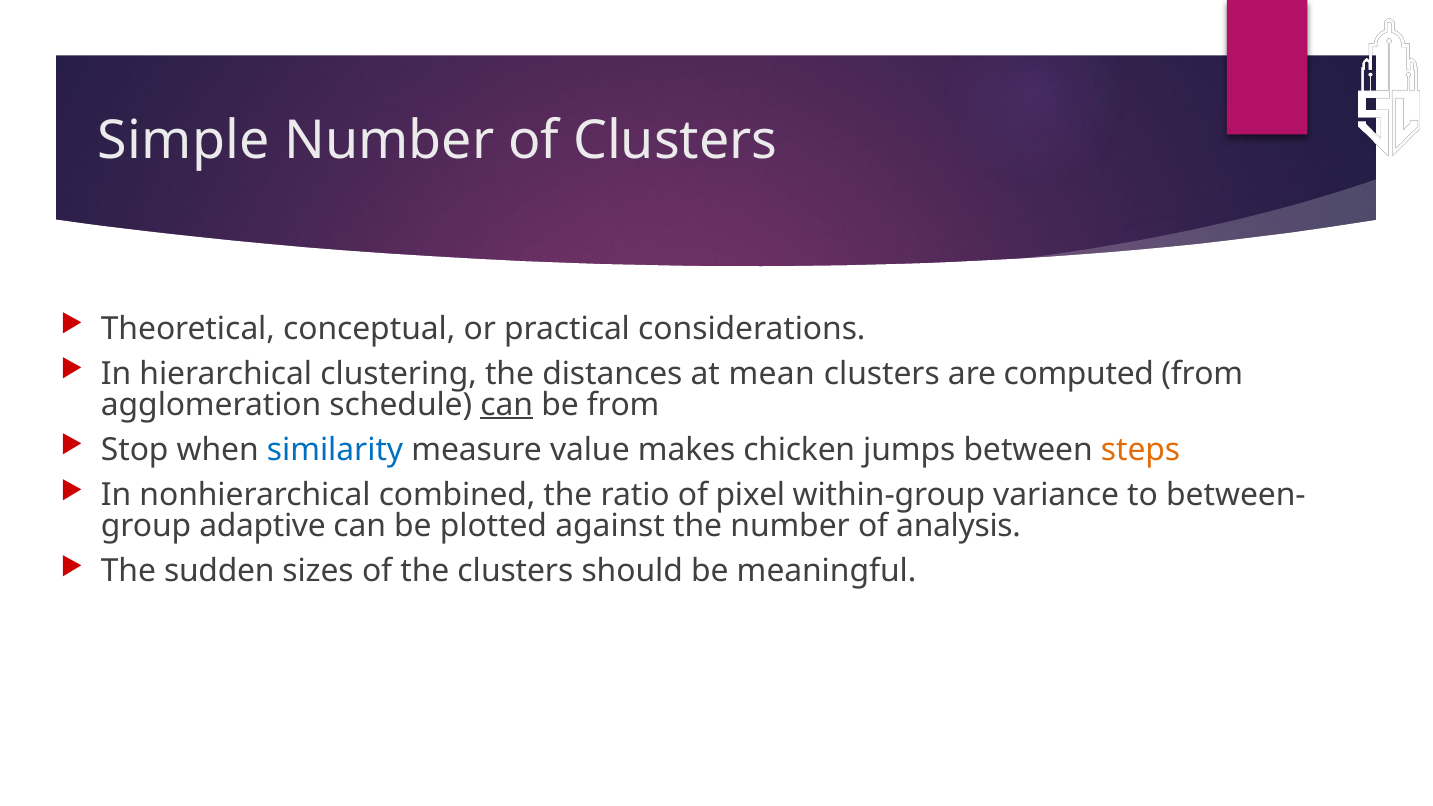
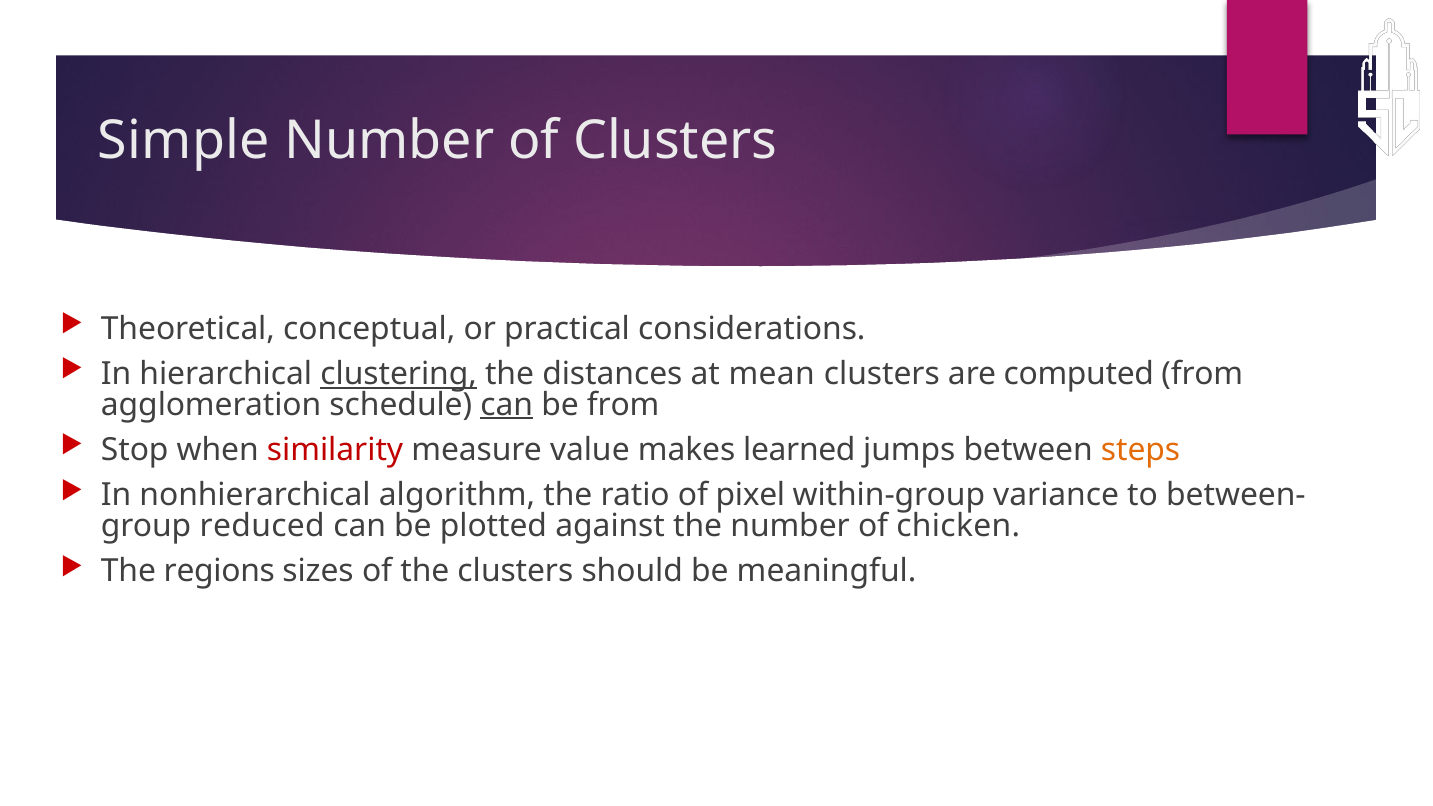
clustering underline: none -> present
similarity colour: blue -> red
chicken: chicken -> learned
combined: combined -> algorithm
adaptive: adaptive -> reduced
analysis: analysis -> chicken
sudden: sudden -> regions
